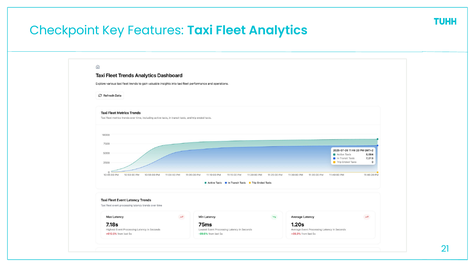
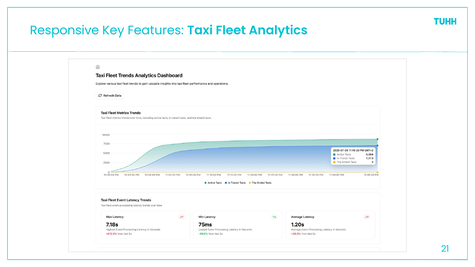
Checkpoint: Checkpoint -> Responsive
